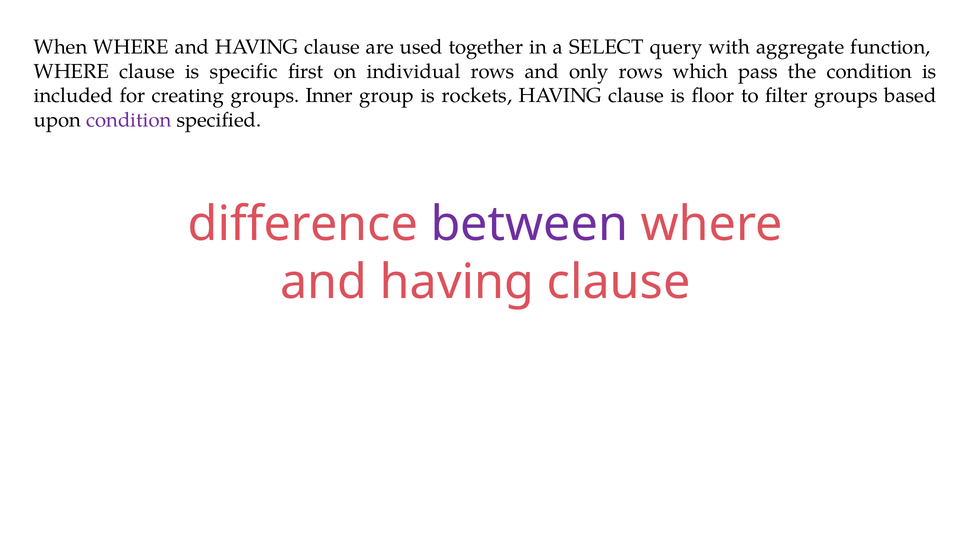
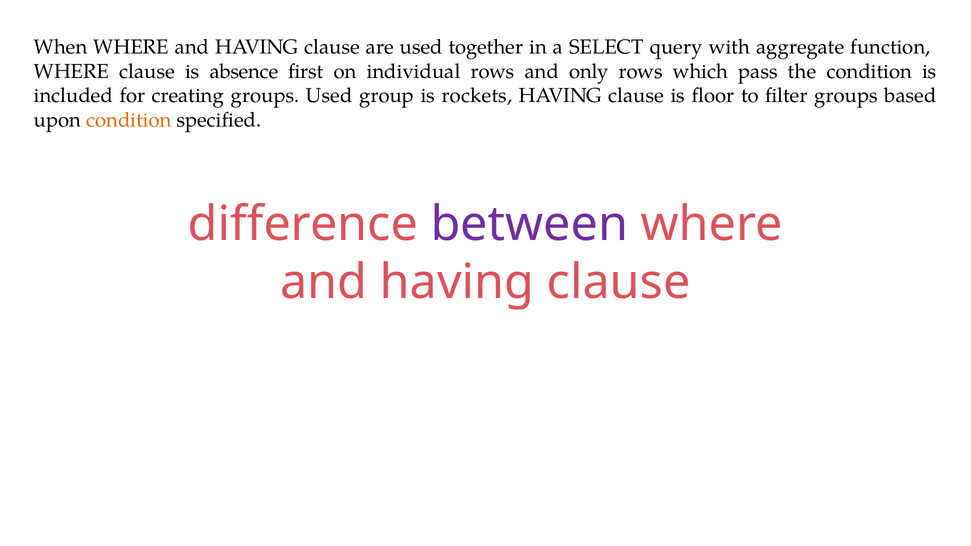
specific: specific -> absence
groups Inner: Inner -> Used
condition at (129, 120) colour: purple -> orange
